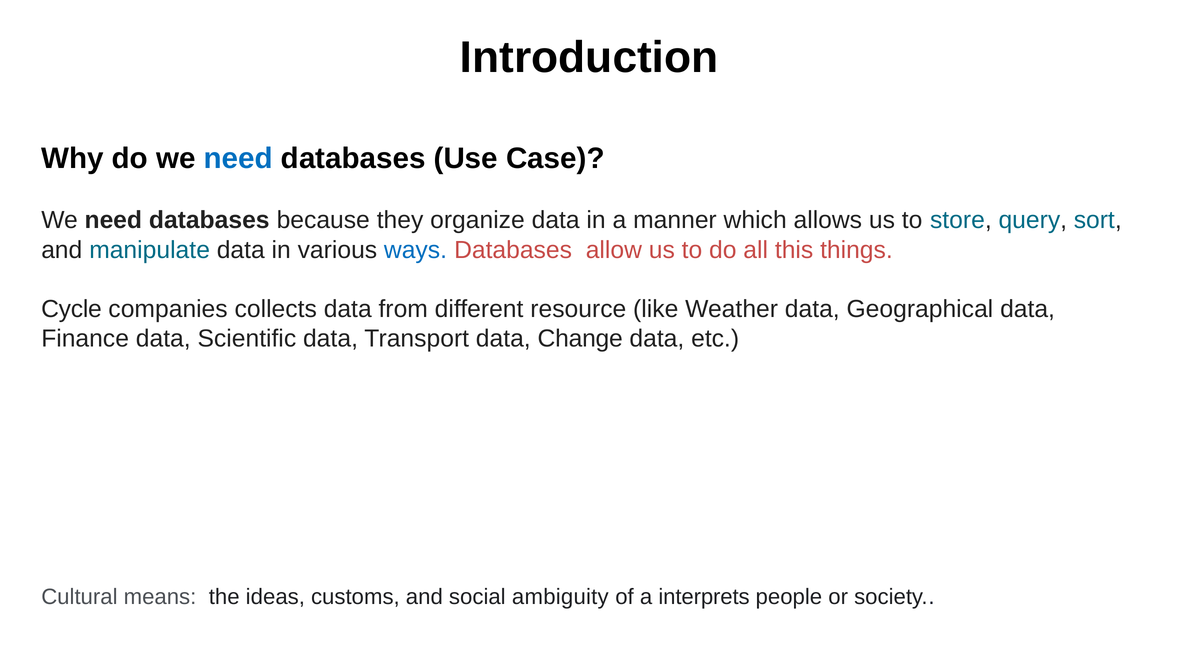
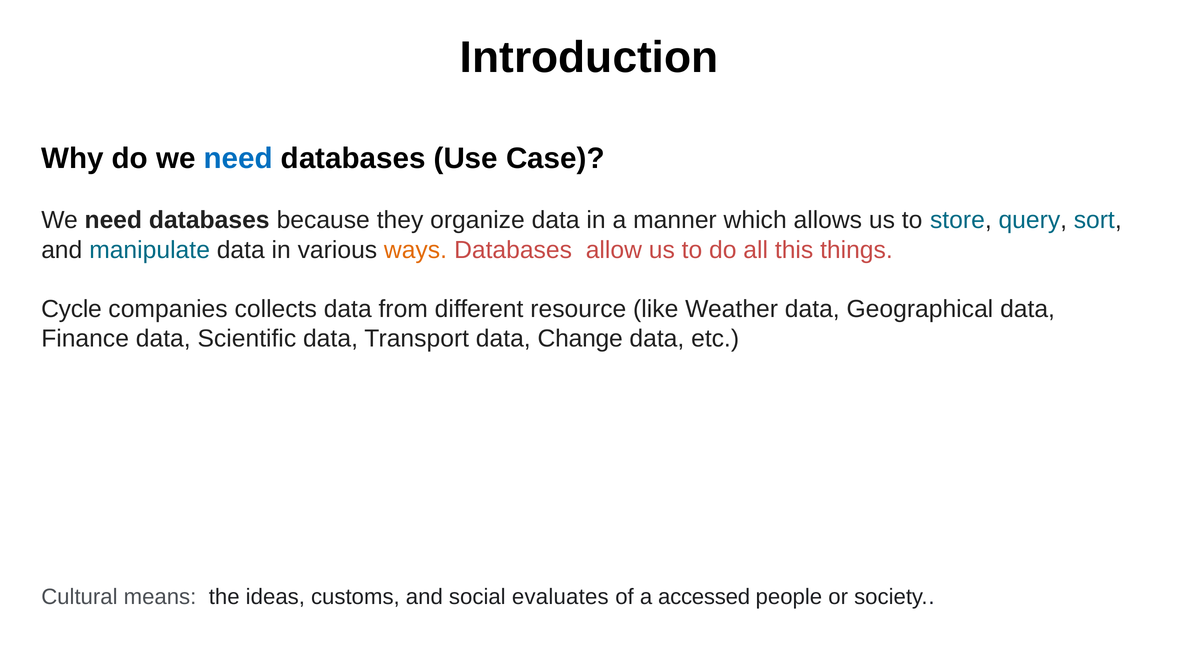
ways colour: blue -> orange
ambiguity: ambiguity -> evaluates
interprets: interprets -> accessed
